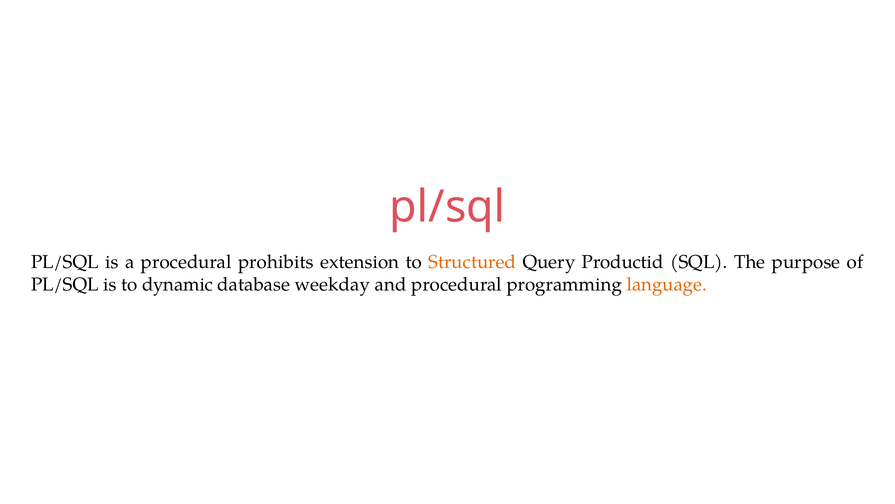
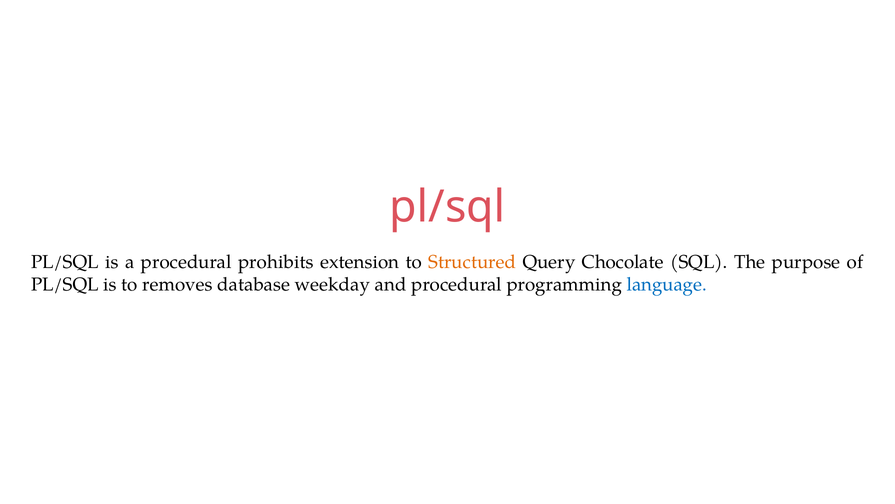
Productid: Productid -> Chocolate
dynamic: dynamic -> removes
language colour: orange -> blue
